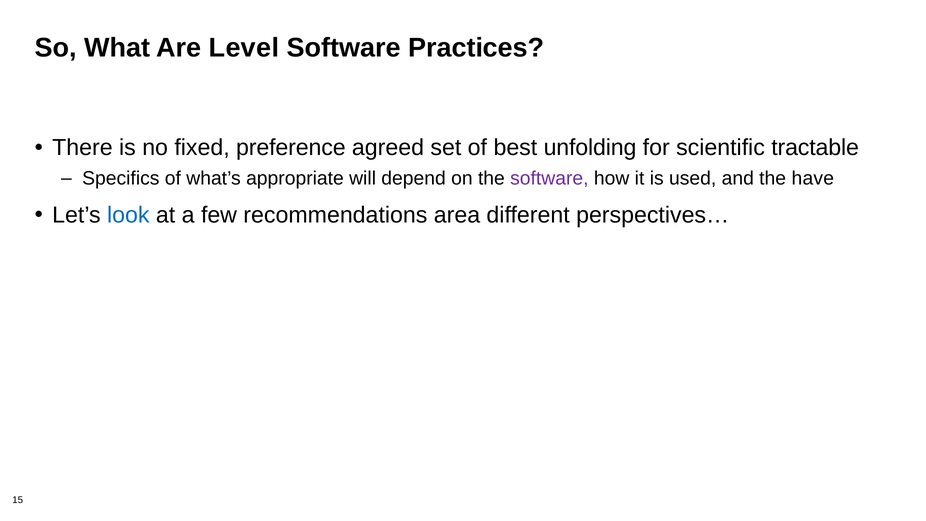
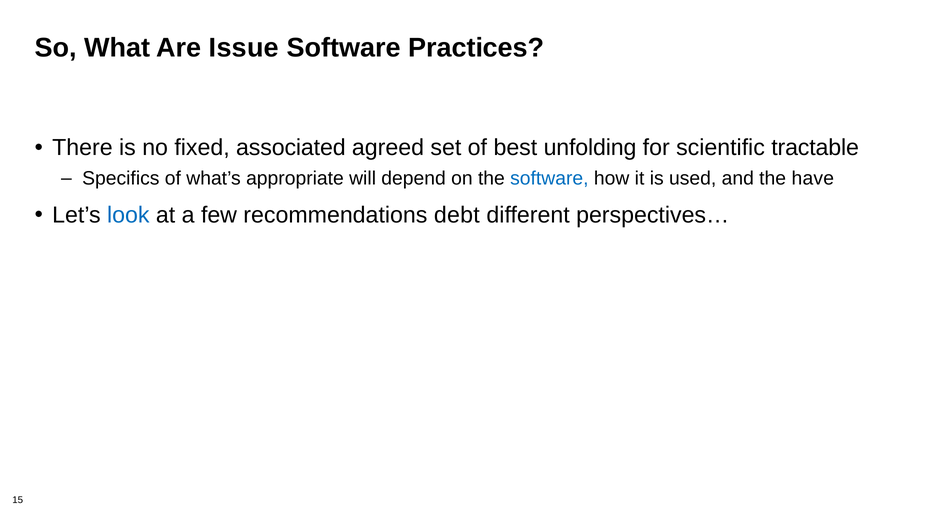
Level: Level -> Issue
preference: preference -> associated
software at (549, 178) colour: purple -> blue
area: area -> debt
